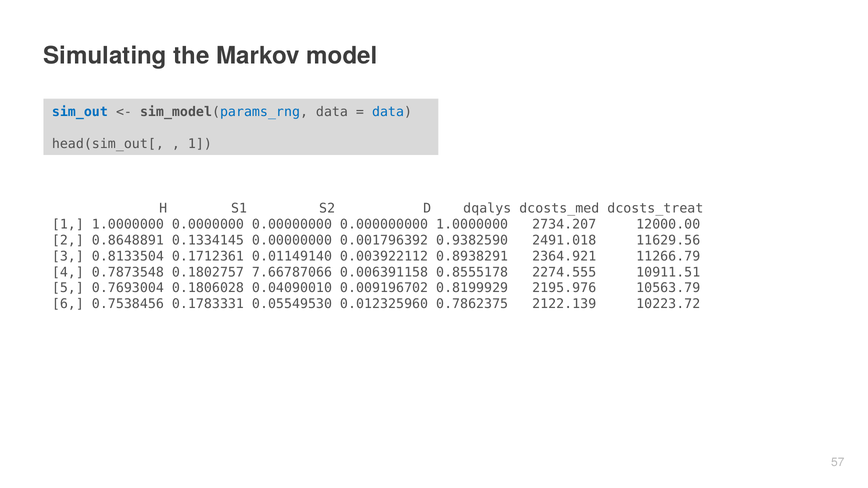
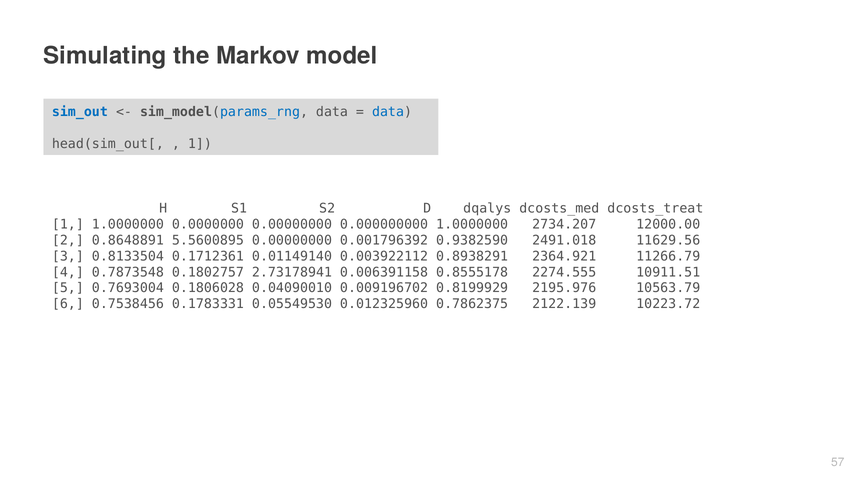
0.1334145: 0.1334145 -> 5.5600895
7.66787066: 7.66787066 -> 2.73178941
